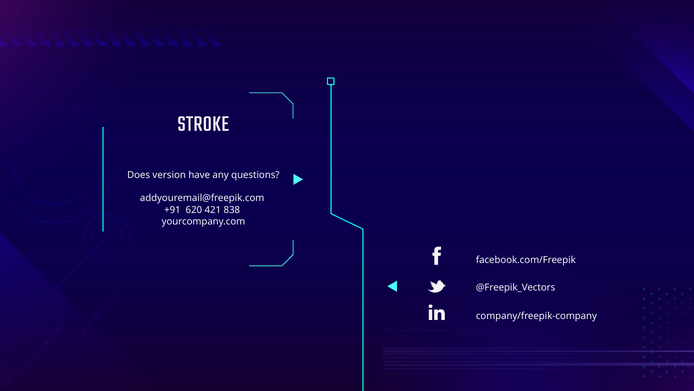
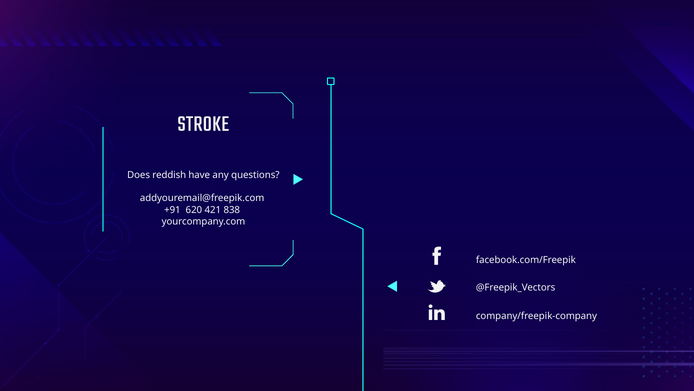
version: version -> reddish
